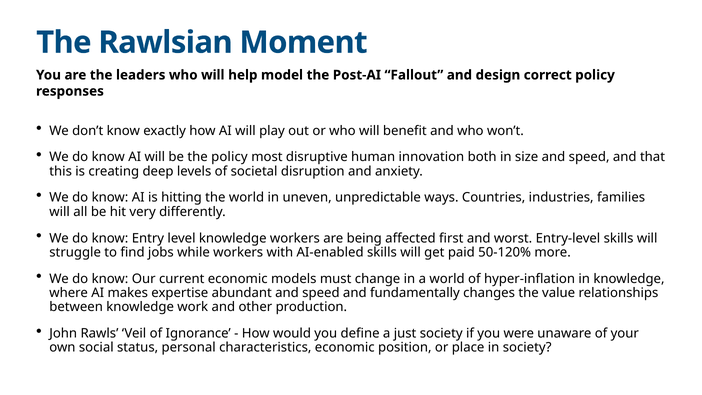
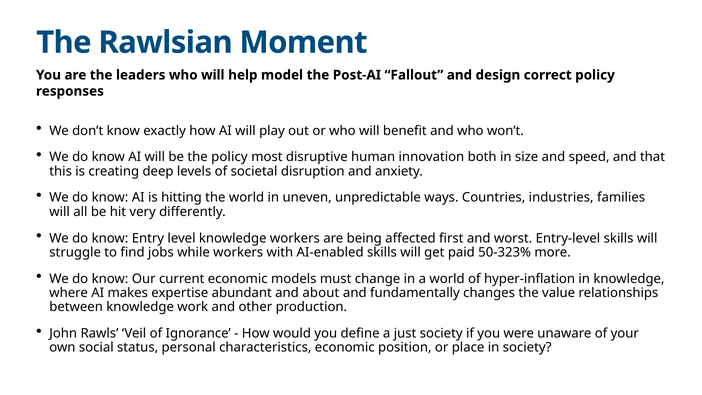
50-120%: 50-120% -> 50-323%
abundant and speed: speed -> about
